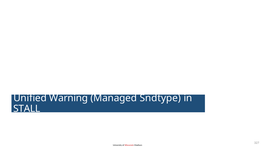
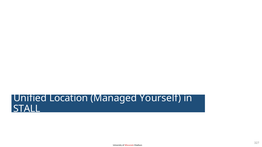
Warning: Warning -> Location
Sndtype: Sndtype -> Yourself
